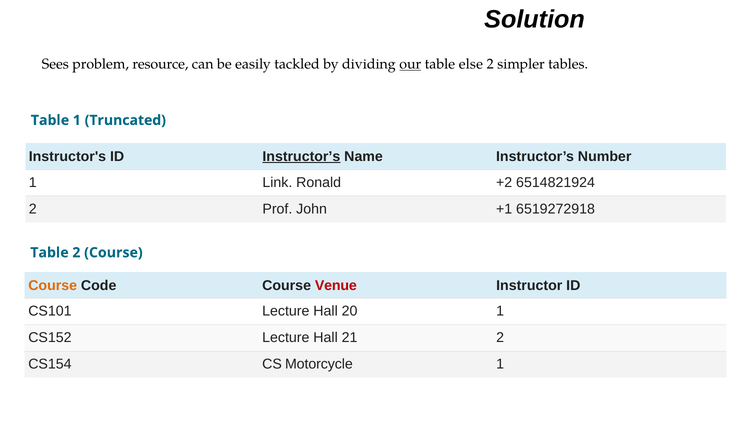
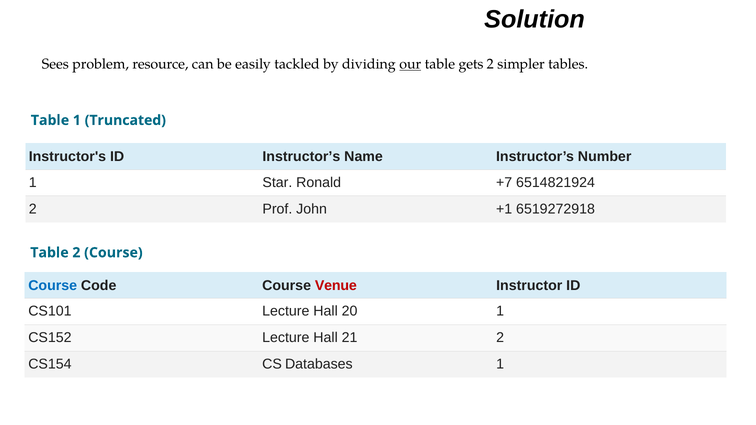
else: else -> gets
Instructor’s at (301, 157) underline: present -> none
Link: Link -> Star
+2: +2 -> +7
Course at (53, 286) colour: orange -> blue
Motorcycle: Motorcycle -> Databases
